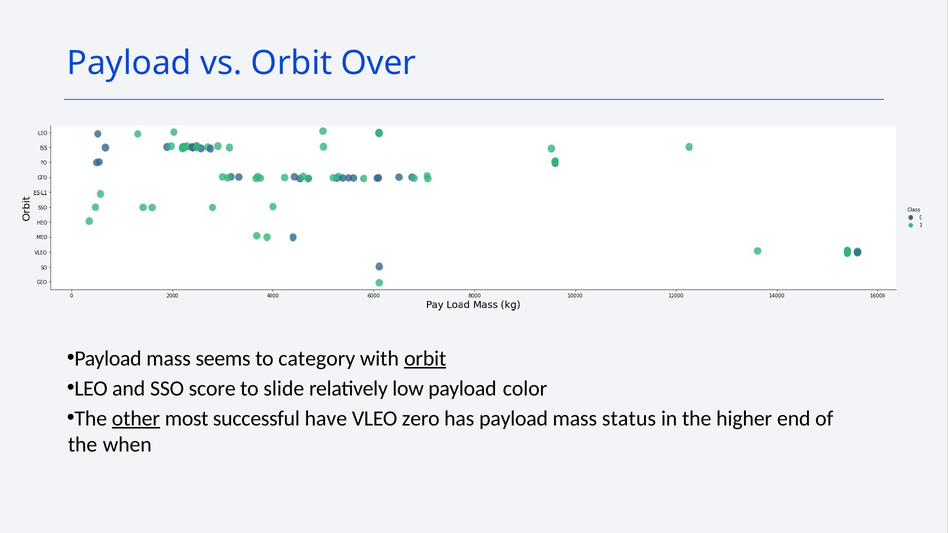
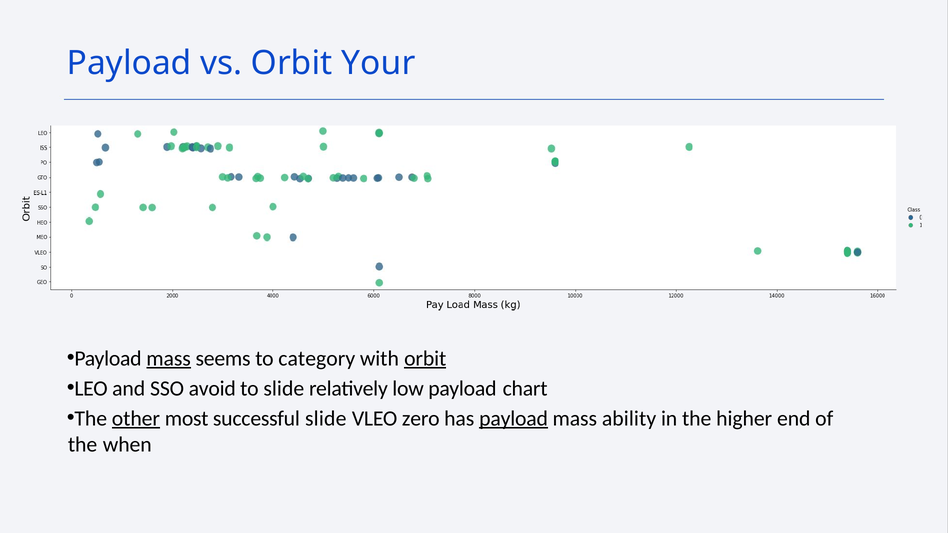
Over: Over -> Your
mass at (169, 359) underline: none -> present
score: score -> avoid
color: color -> chart
successful have: have -> slide
payload at (514, 419) underline: none -> present
status: status -> ability
